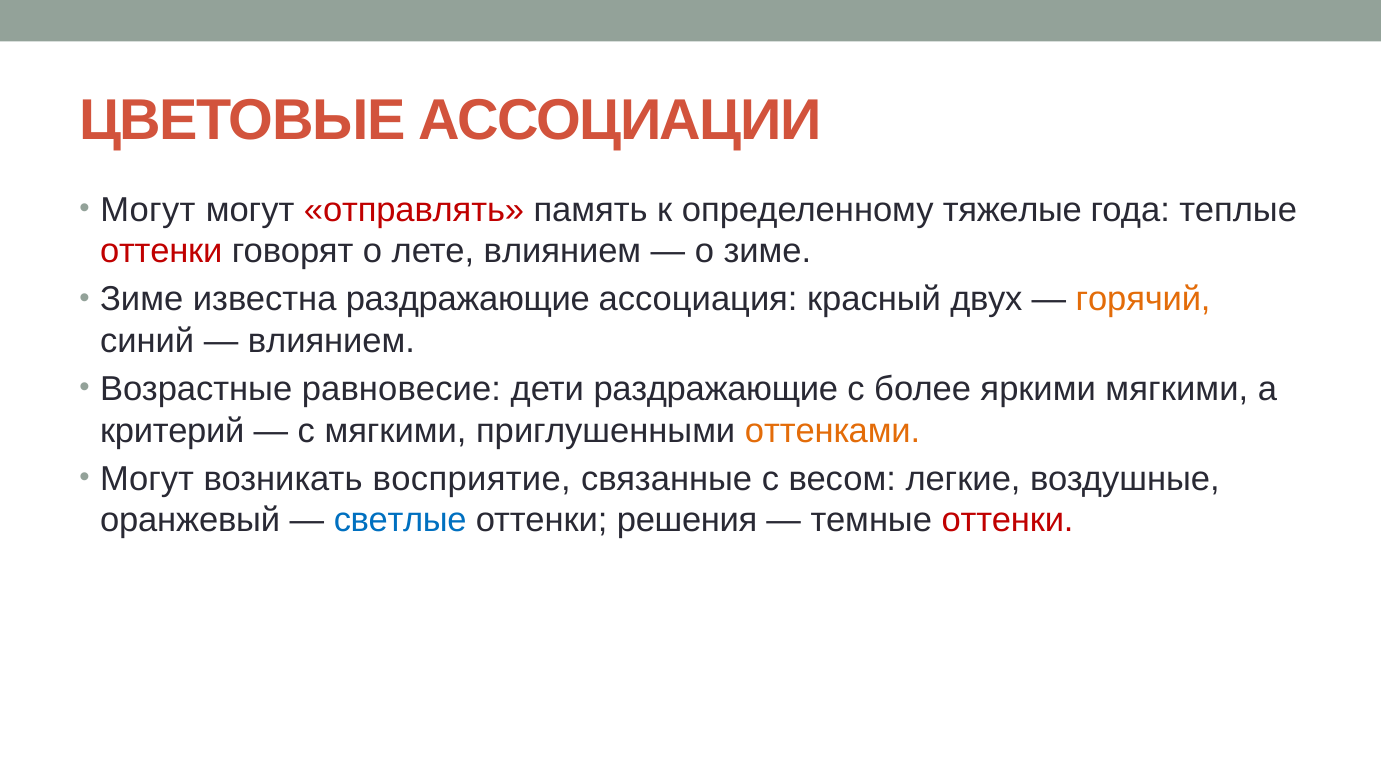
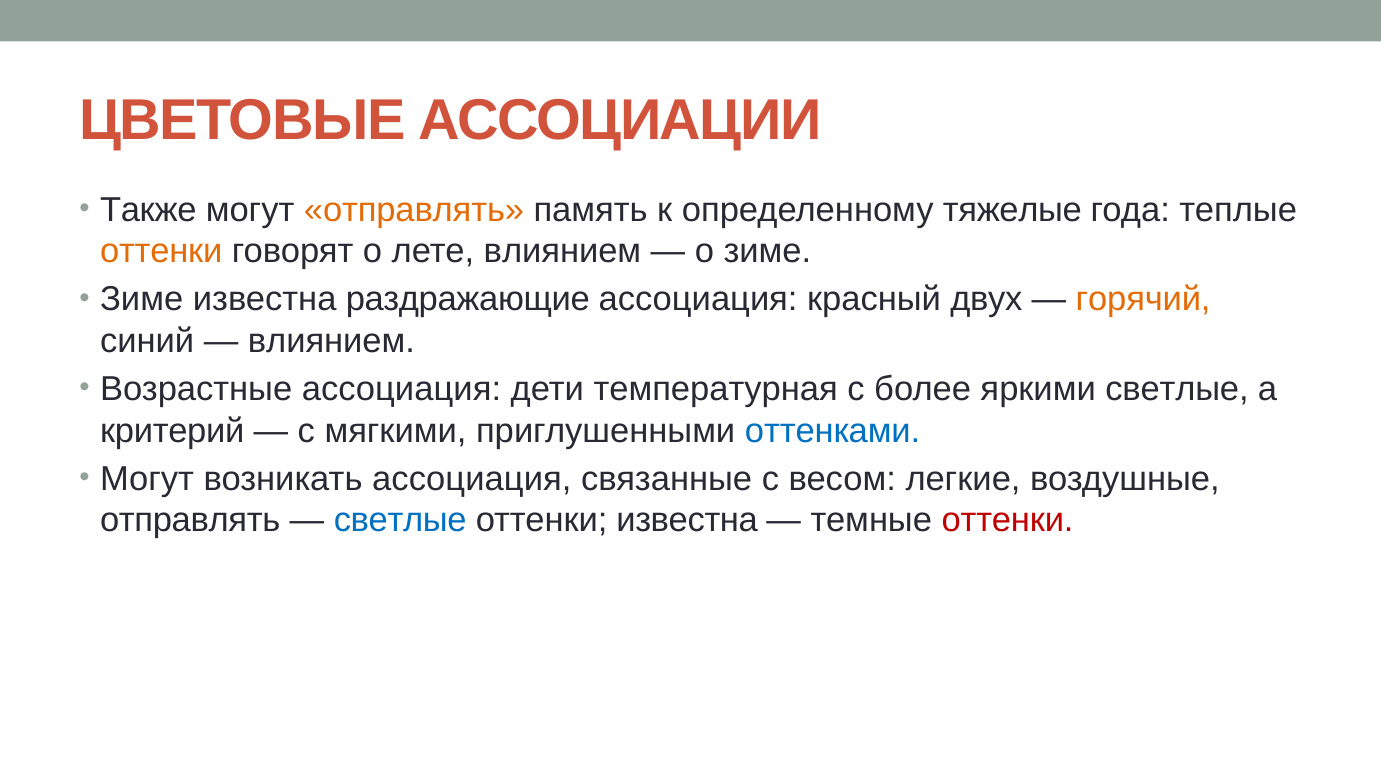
Могут at (148, 210): Могут -> Также
отправлять at (414, 210) colour: red -> orange
оттенки at (161, 251) colour: red -> orange
Возрастные равновесие: равновесие -> ассоциация
дети раздражающие: раздражающие -> температурная
яркими мягкими: мягкими -> светлые
оттенками colour: orange -> blue
возникать восприятие: восприятие -> ассоциация
оранжевый at (190, 520): оранжевый -> отправлять
оттенки решения: решения -> известна
